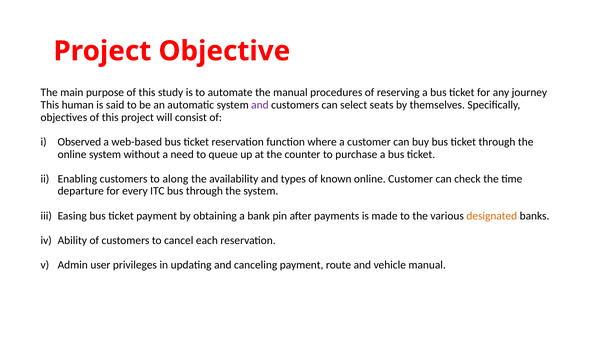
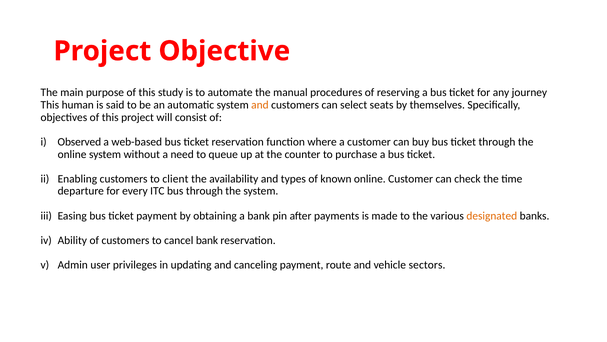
and at (260, 105) colour: purple -> orange
along: along -> client
cancel each: each -> bank
vehicle manual: manual -> sectors
